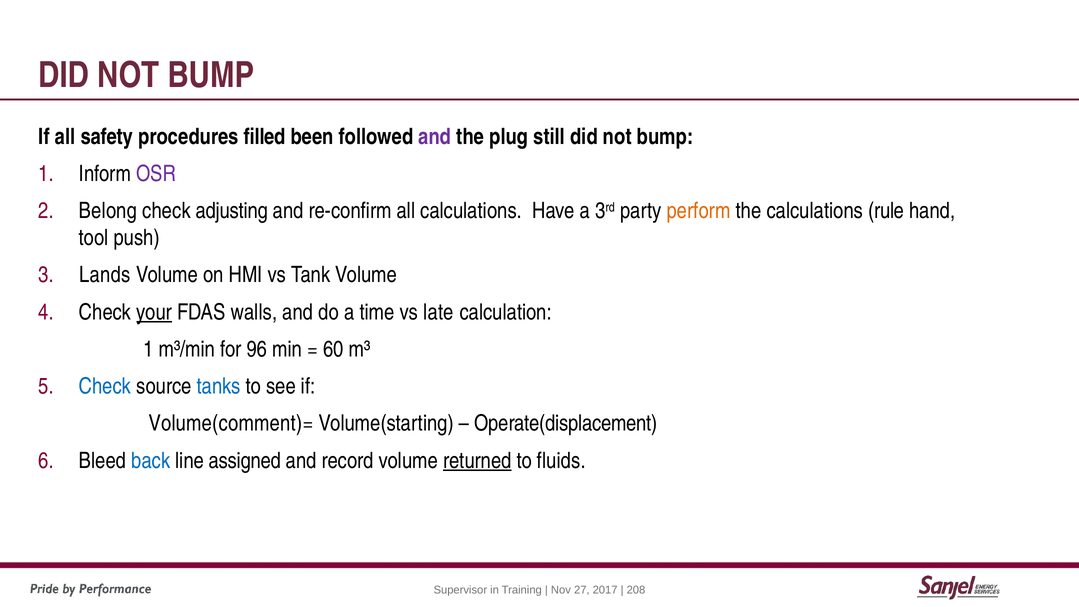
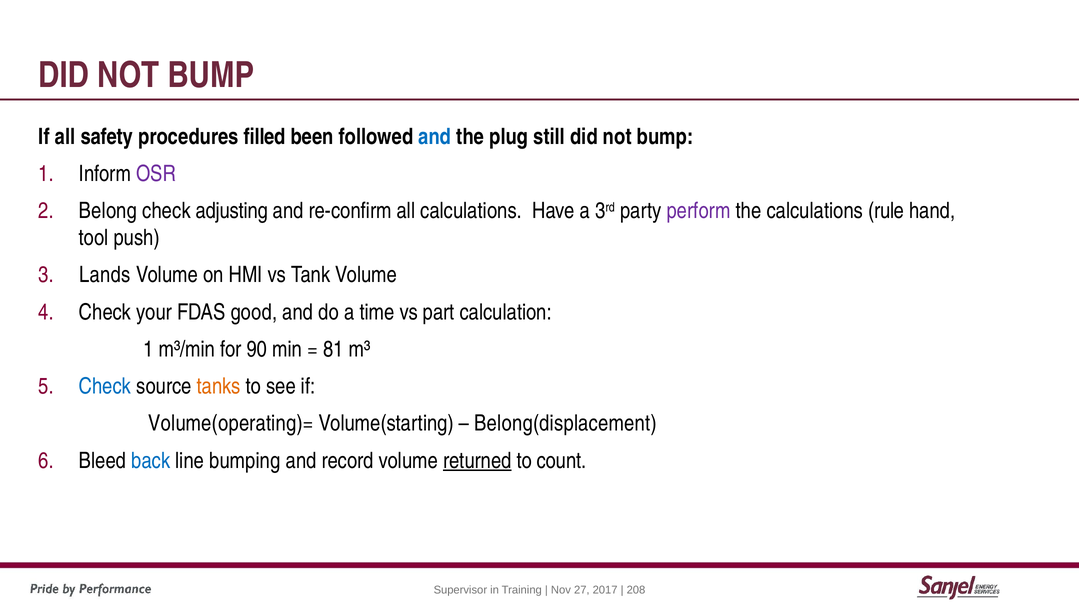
and at (435, 137) colour: purple -> blue
perform colour: orange -> purple
your underline: present -> none
walls: walls -> good
late: late -> part
96: 96 -> 90
60: 60 -> 81
tanks colour: blue -> orange
Volume(comment)=: Volume(comment)= -> Volume(operating)=
Operate(displacement: Operate(displacement -> Belong(displacement
assigned: assigned -> bumping
fluids: fluids -> count
